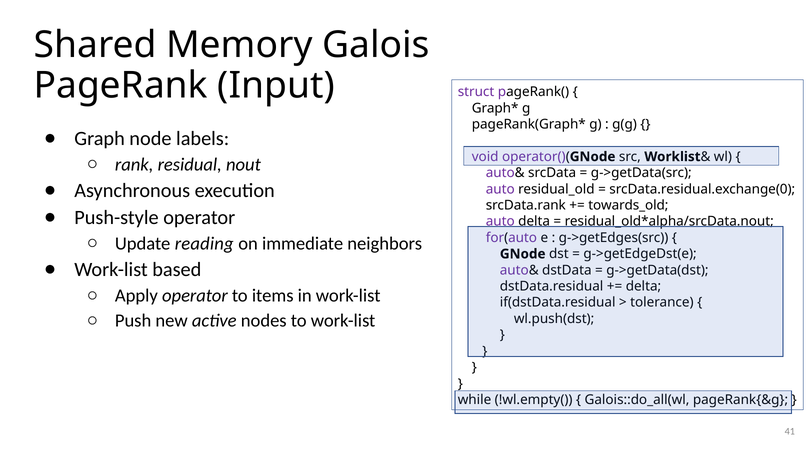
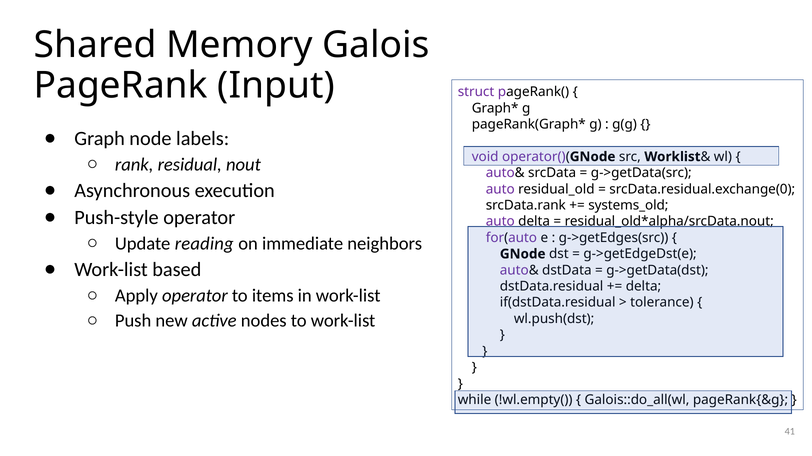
towards_old: towards_old -> systems_old
